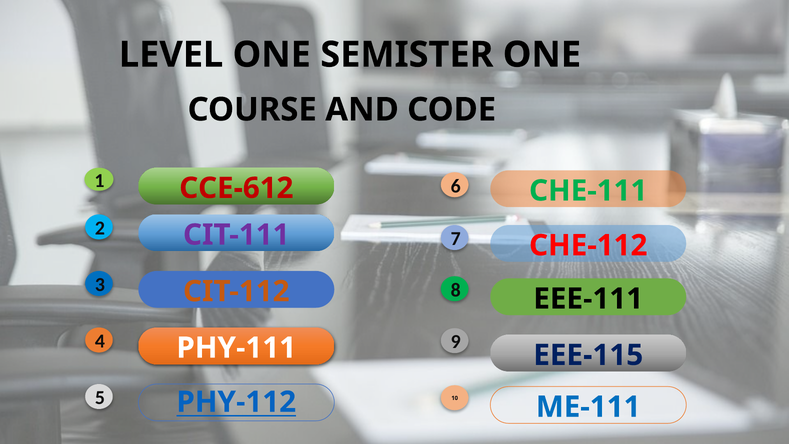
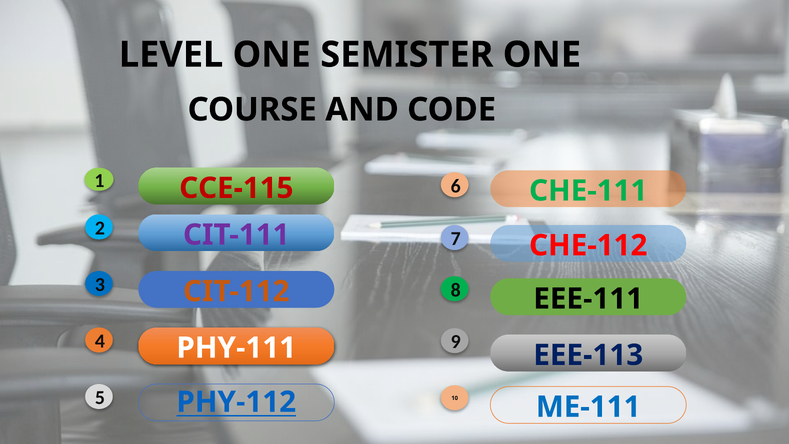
CCE-612: CCE-612 -> CCE-115
EEE-115: EEE-115 -> EEE-113
